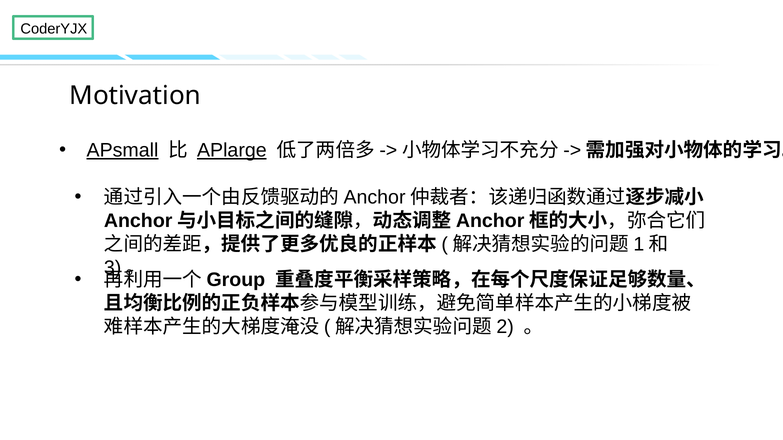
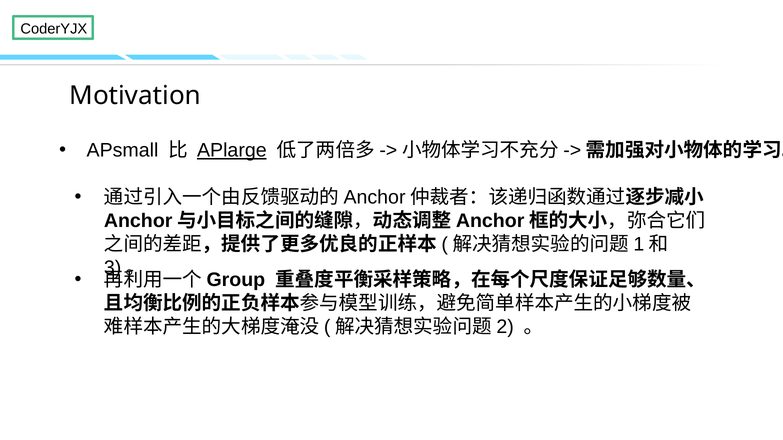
APsmall underline: present -> none
